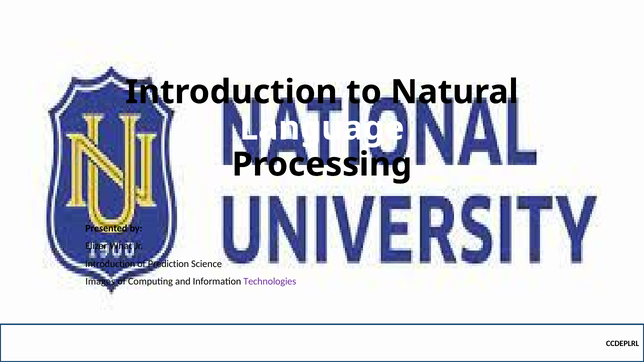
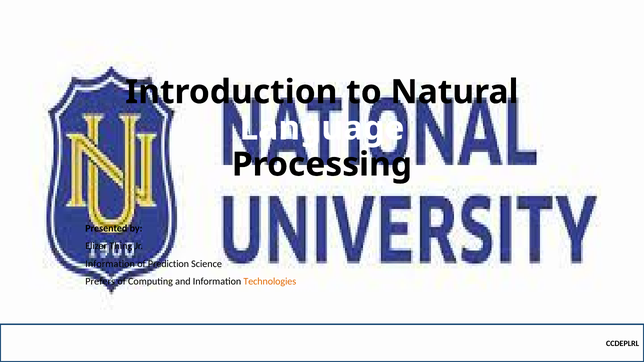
What: What -> Thing
Introduction at (110, 264): Introduction -> Information
Images: Images -> Prefers
Technologies colour: purple -> orange
